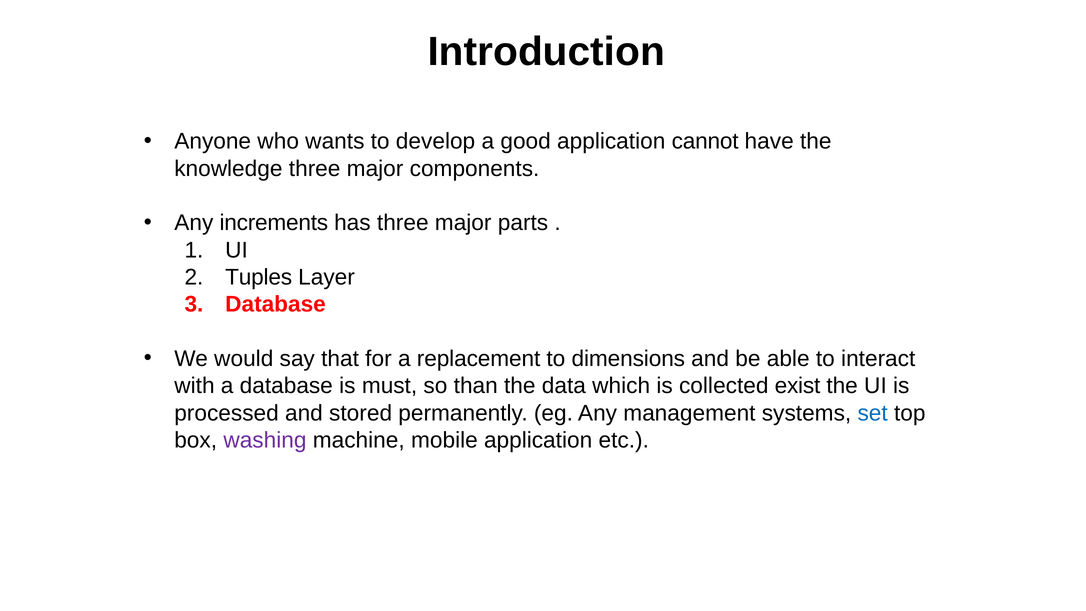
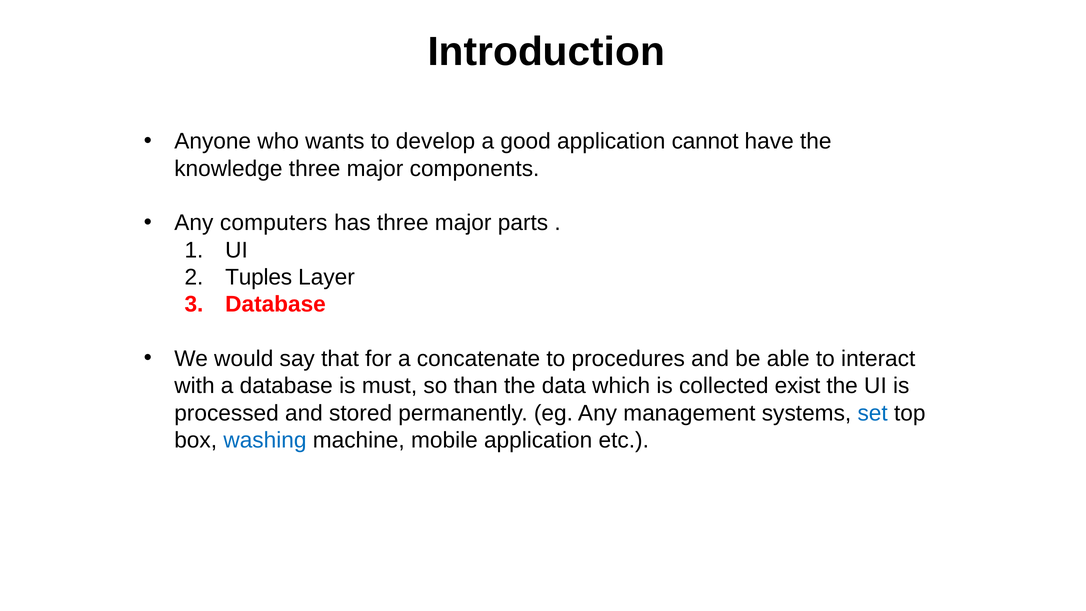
increments: increments -> computers
replacement: replacement -> concatenate
dimensions: dimensions -> procedures
washing colour: purple -> blue
